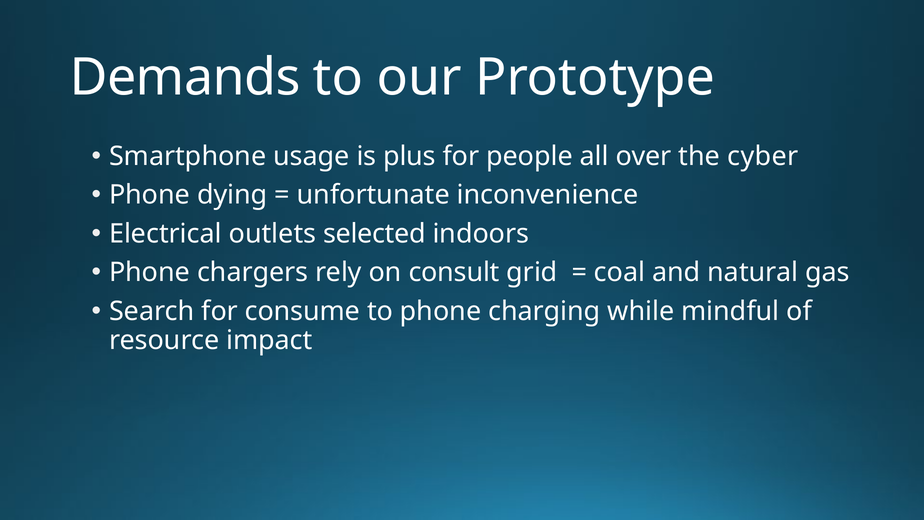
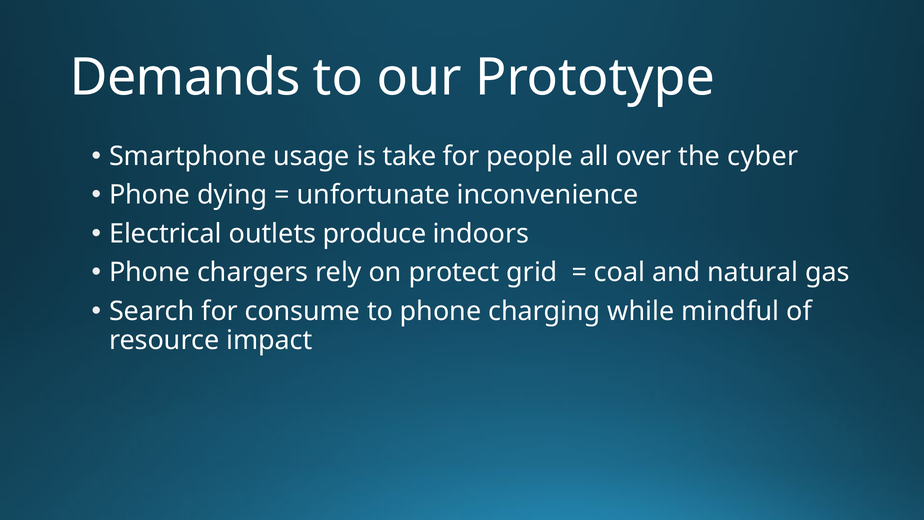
plus: plus -> take
selected: selected -> produce
consult: consult -> protect
